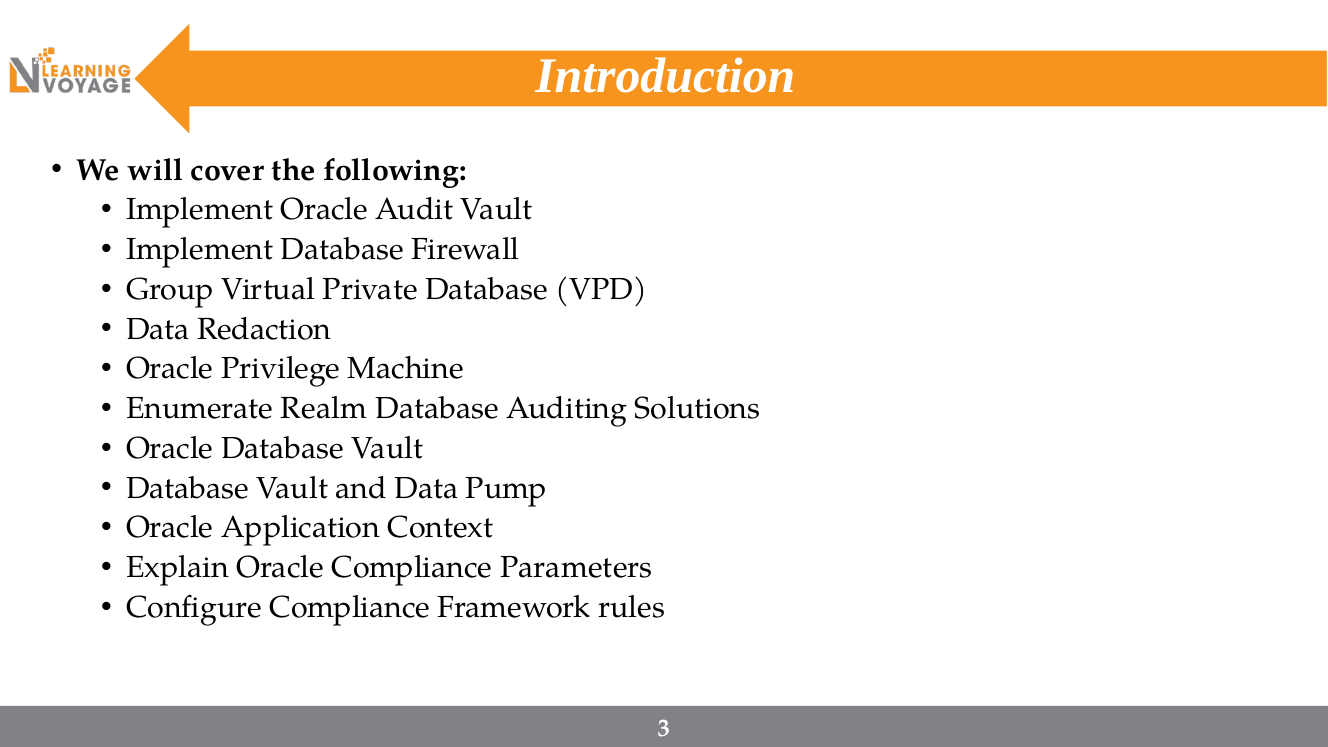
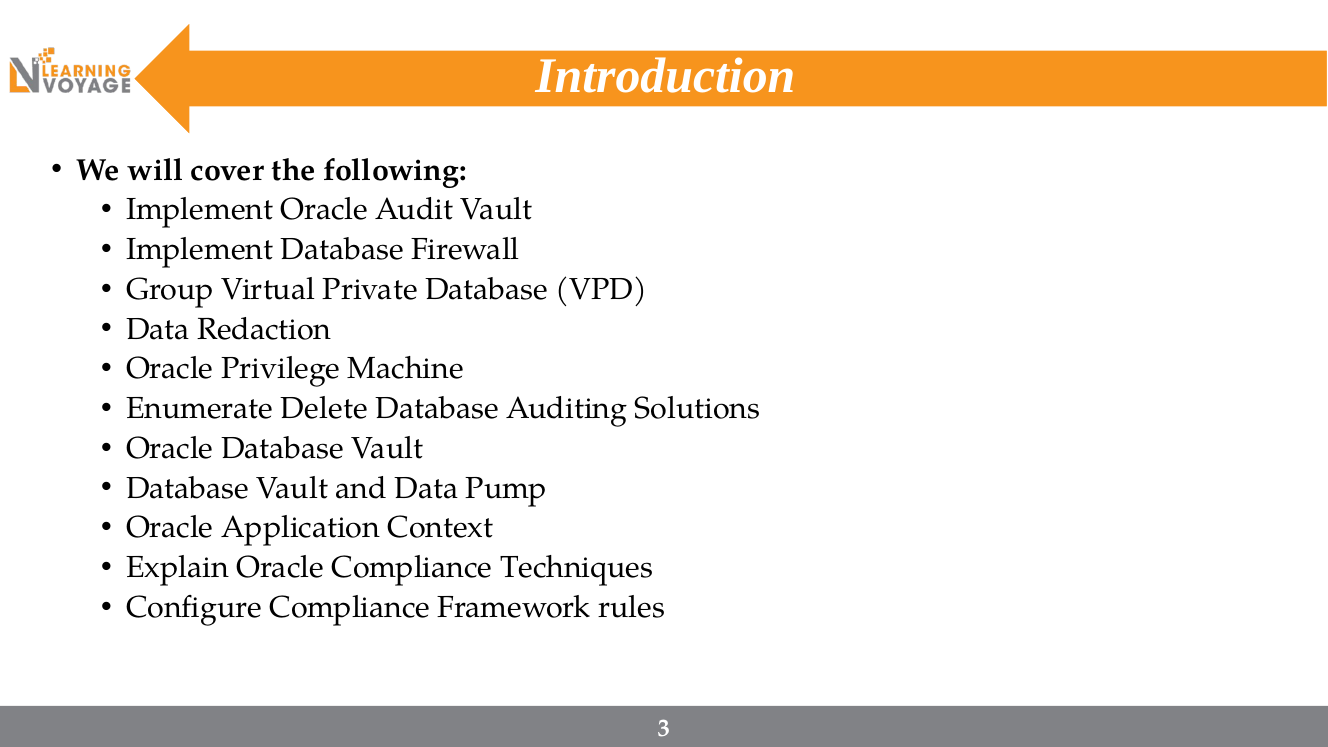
Realm: Realm -> Delete
Parameters: Parameters -> Techniques
